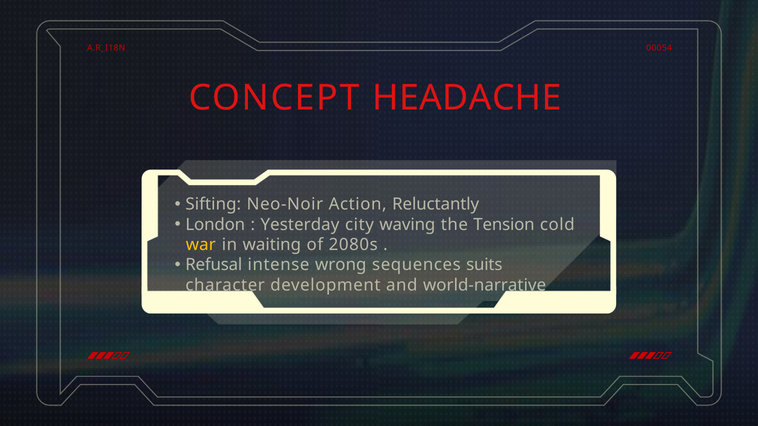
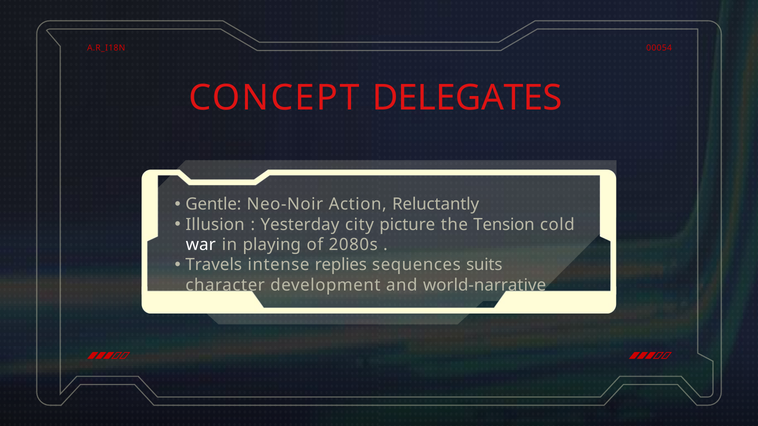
HEADACHE: HEADACHE -> DELEGATES
Sifting: Sifting -> Gentle
London: London -> Illusion
waving: waving -> picture
war colour: yellow -> white
waiting: waiting -> playing
Refusal: Refusal -> Travels
wrong: wrong -> replies
